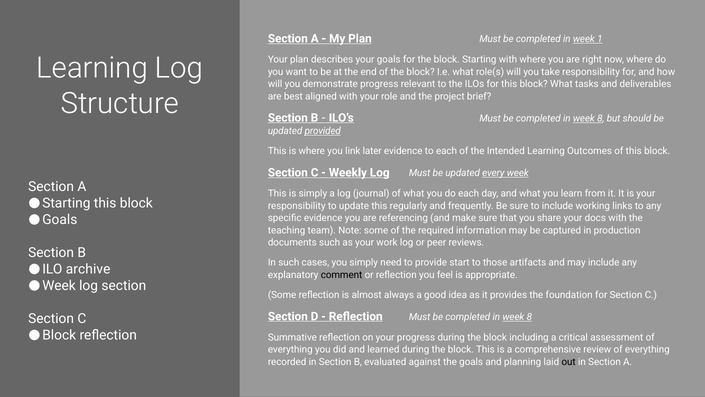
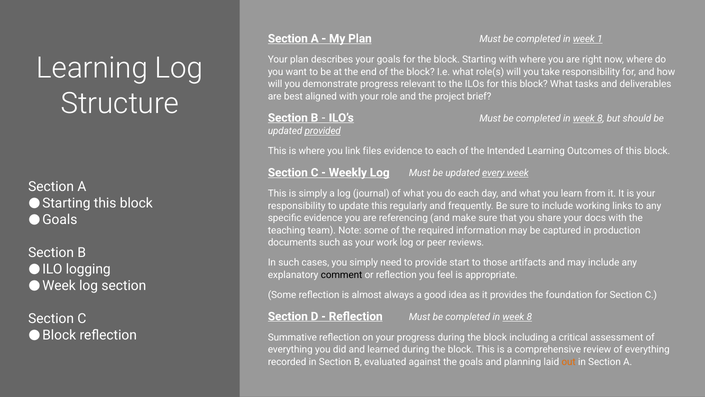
later: later -> files
archive: archive -> logging
out colour: black -> orange
